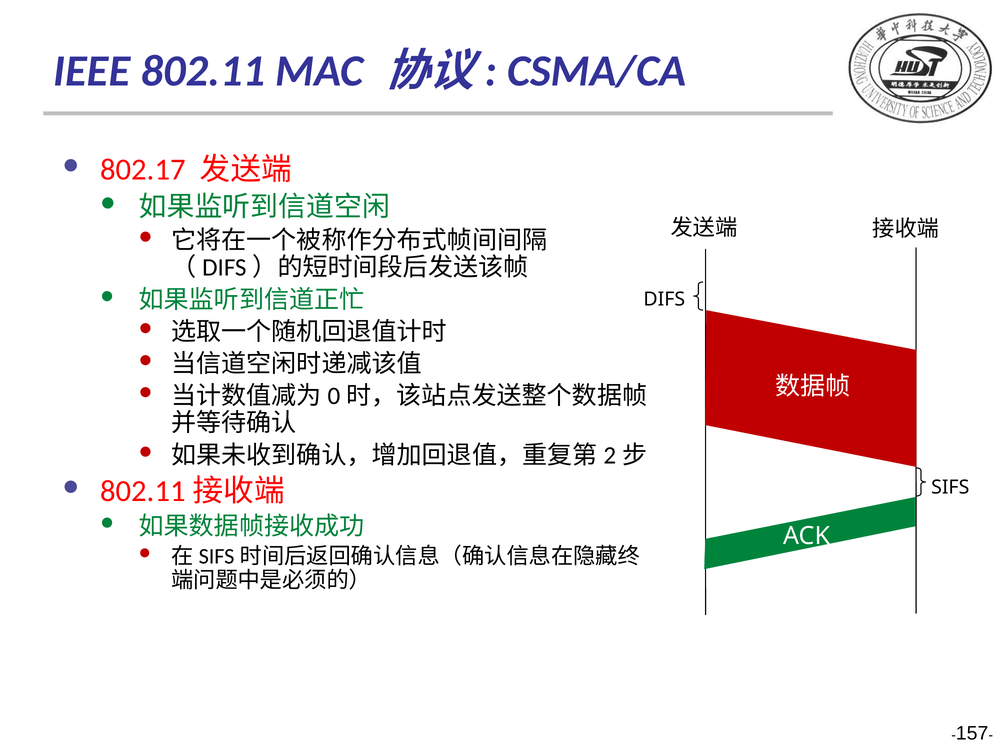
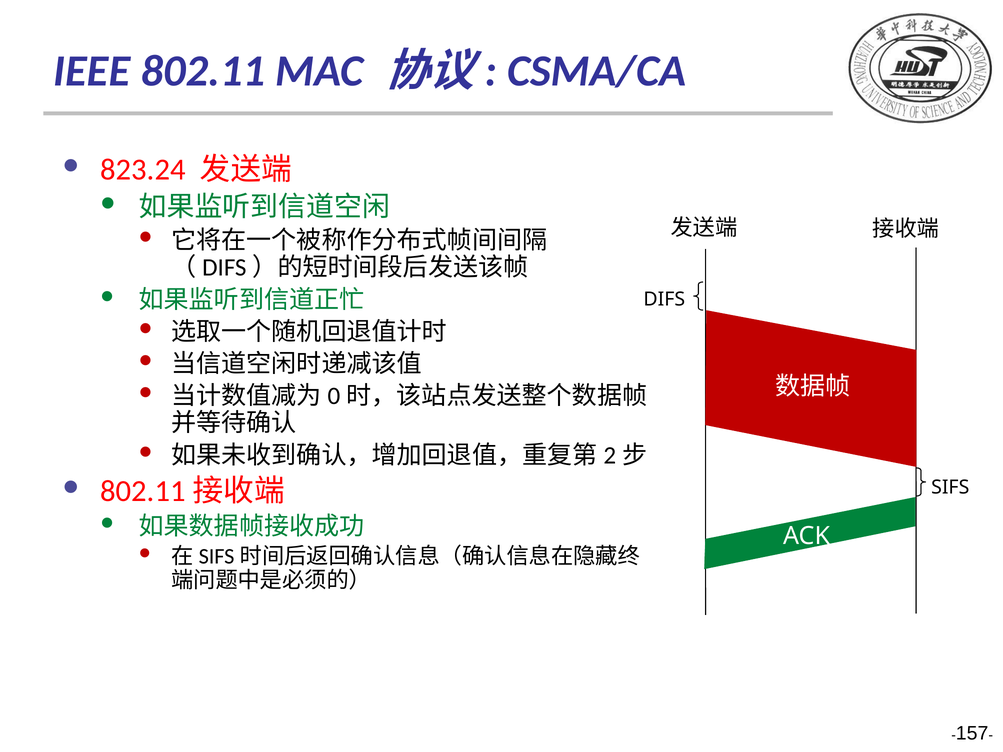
802.17: 802.17 -> 823.24
